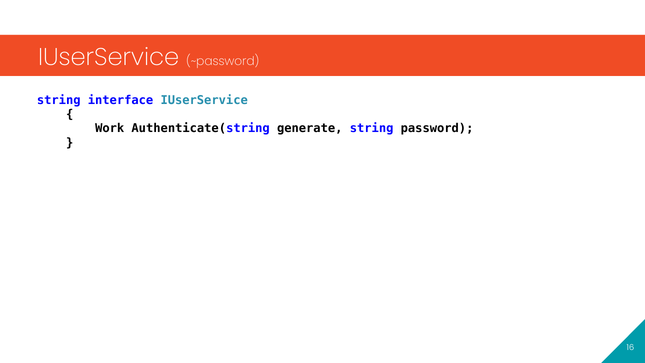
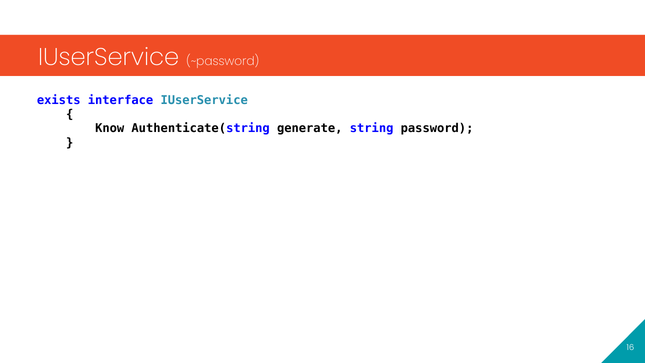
string at (59, 100): string -> exists
Work: Work -> Know
